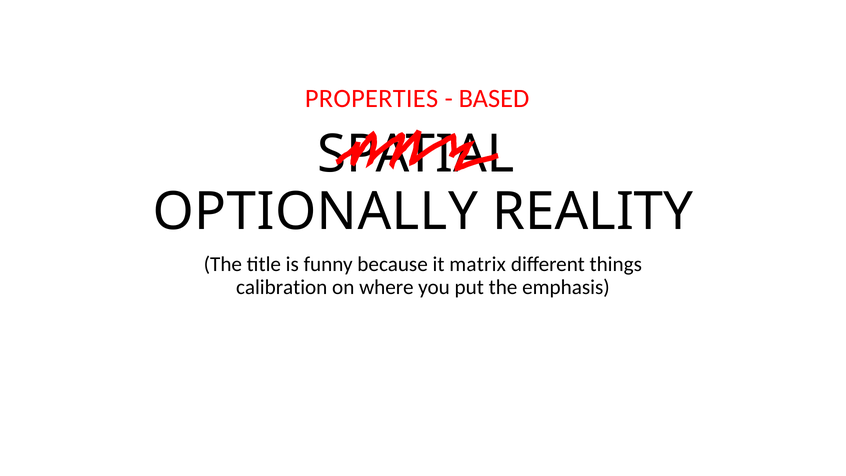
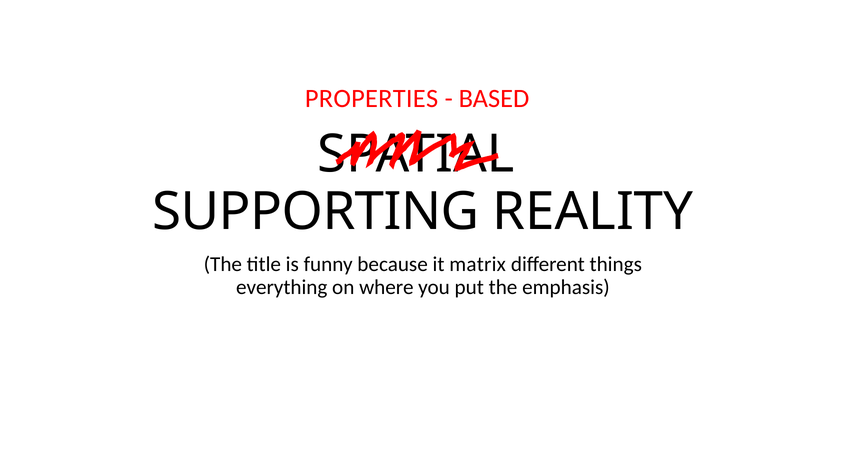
OPTIONALLY: OPTIONALLY -> SUPPORTING
calibration: calibration -> everything
